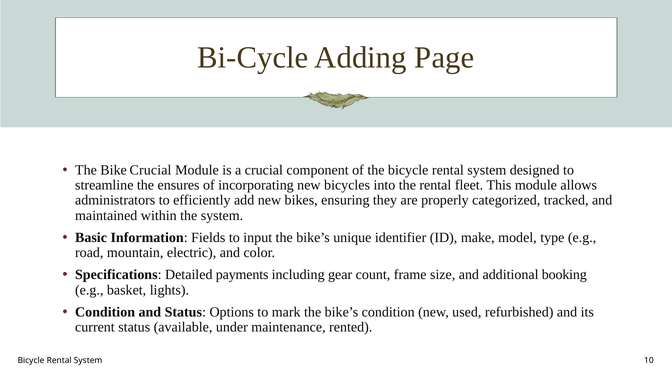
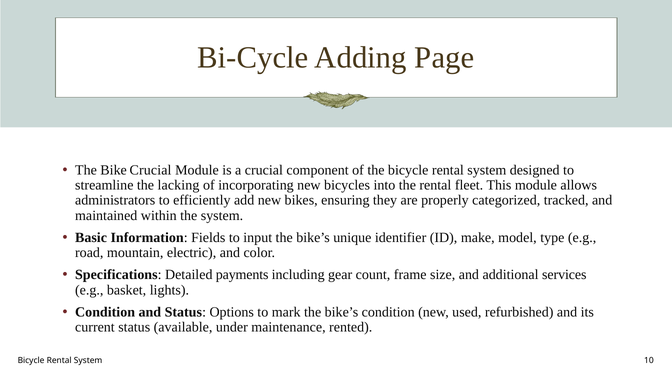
ensures: ensures -> lacking
booking: booking -> services
